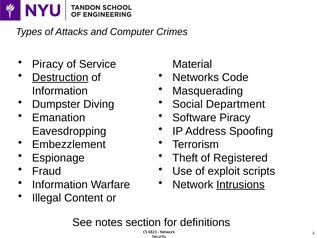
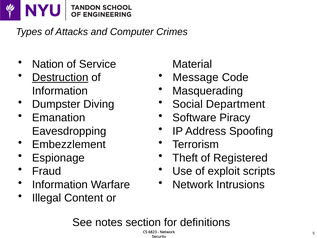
Piracy at (48, 64): Piracy -> Nation
Networks: Networks -> Message
Intrusions underline: present -> none
